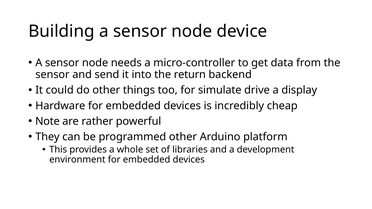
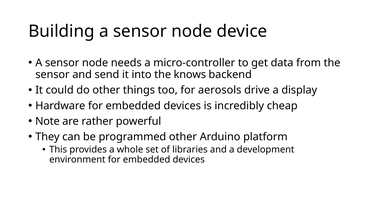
return: return -> knows
simulate: simulate -> aerosols
